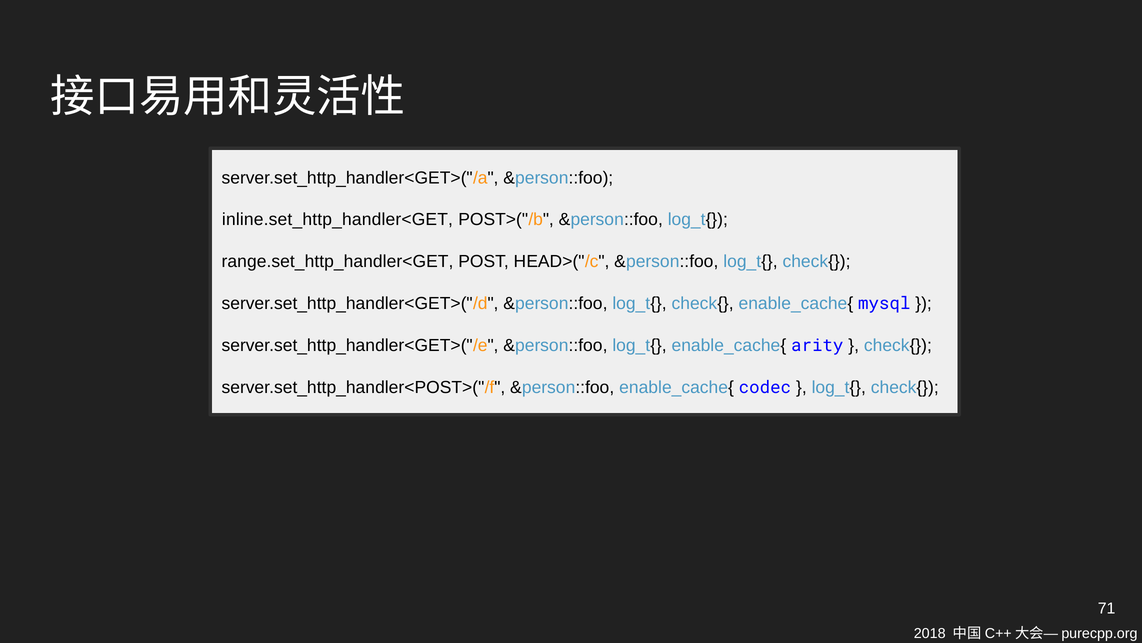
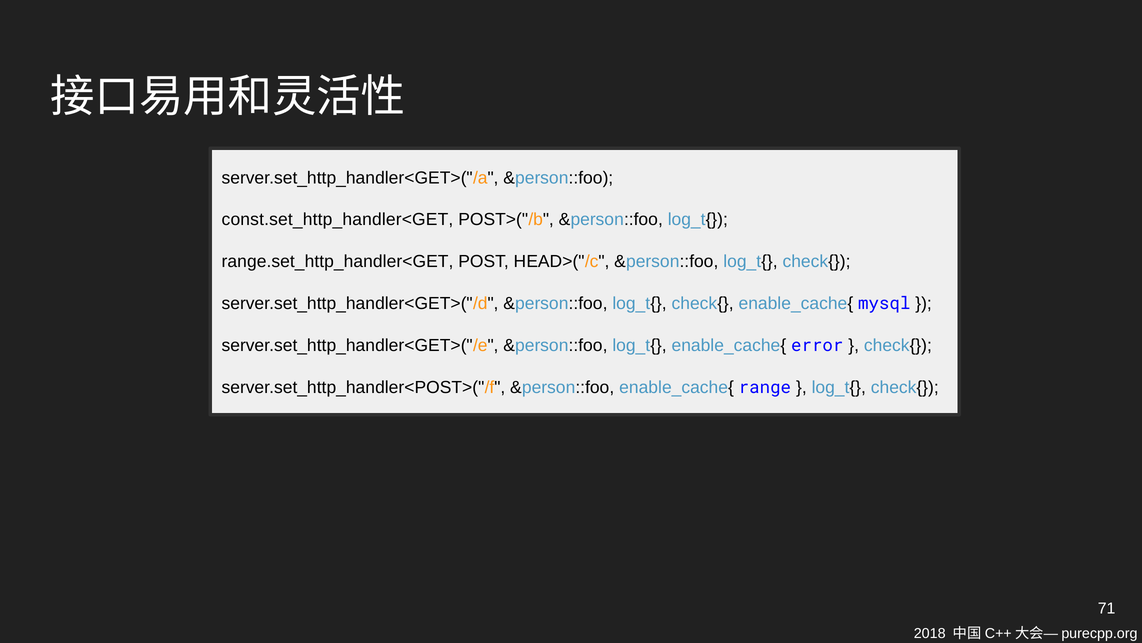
inline.set_http_handler<GET: inline.set_http_handler<GET -> const.set_http_handler<GET
arity: arity -> error
codec: codec -> range
